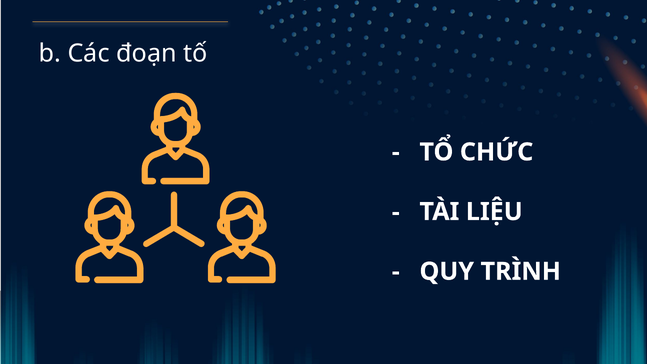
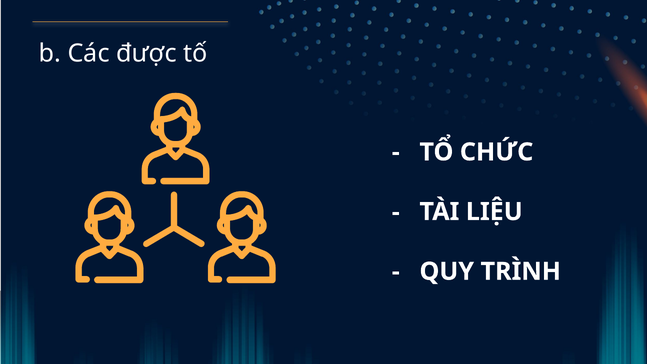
đoạn: đoạn -> được
